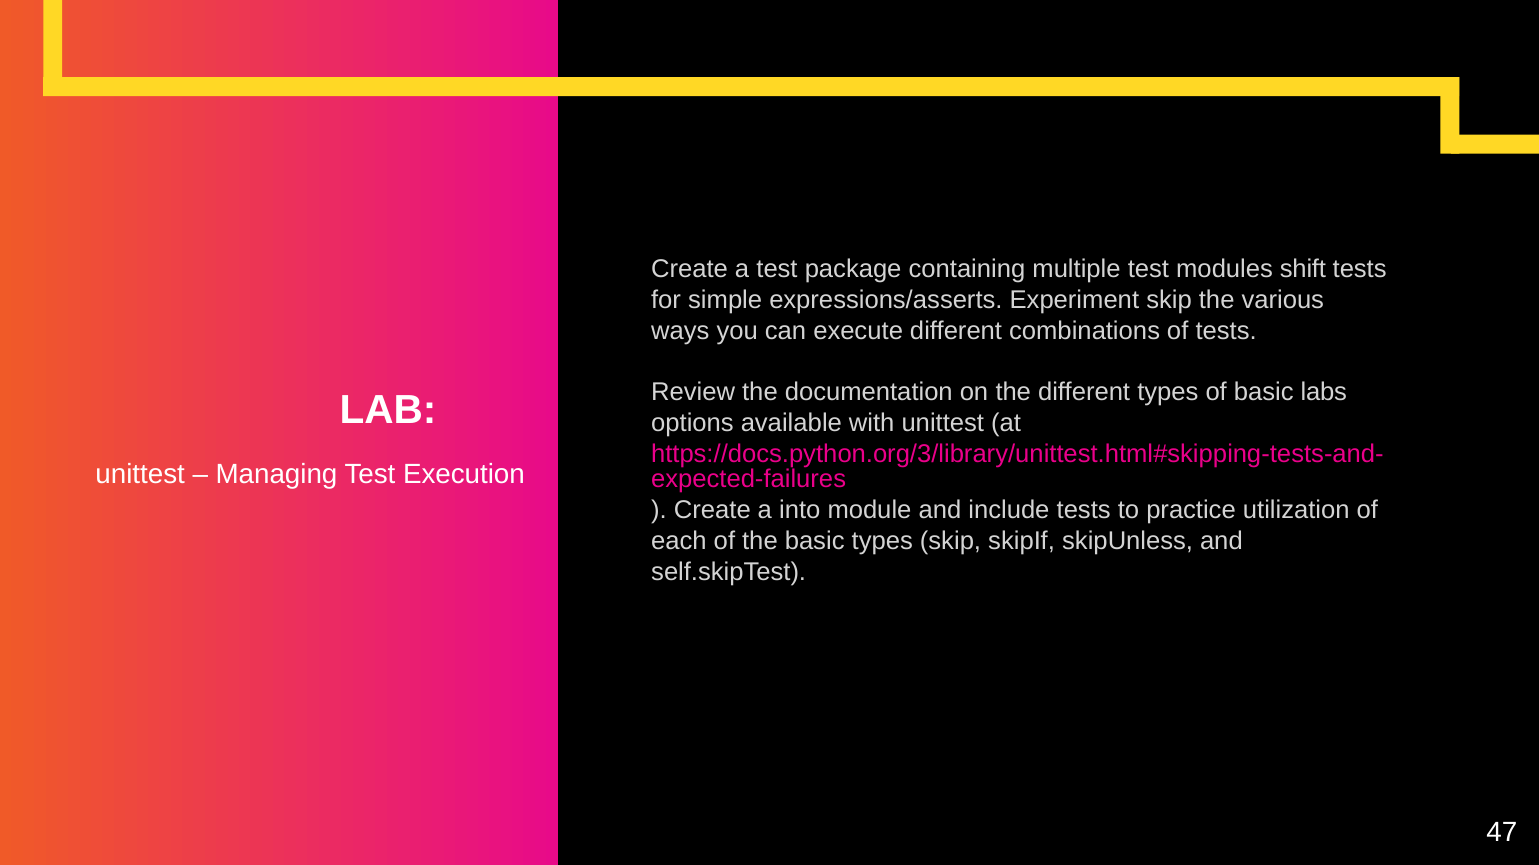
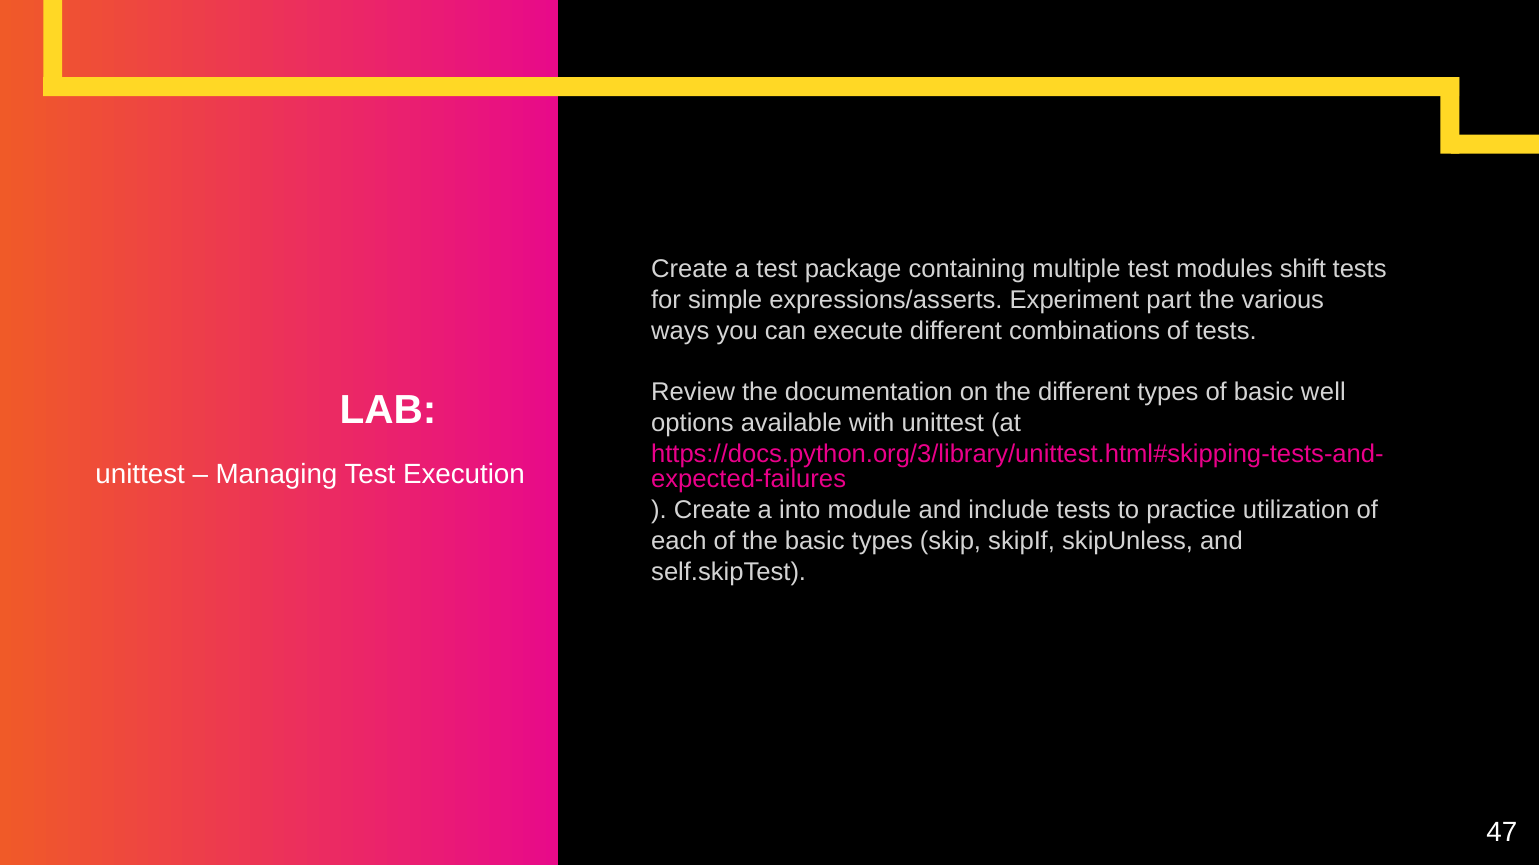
Experiment skip: skip -> part
labs: labs -> well
